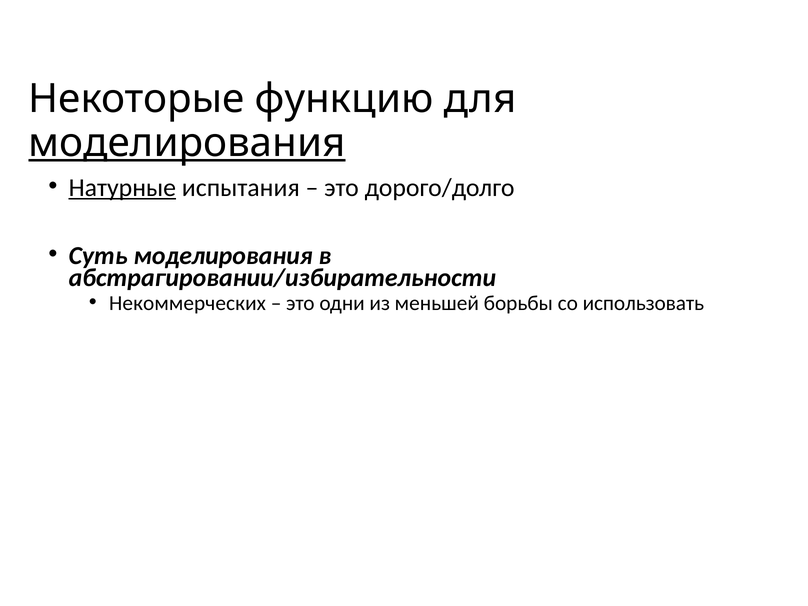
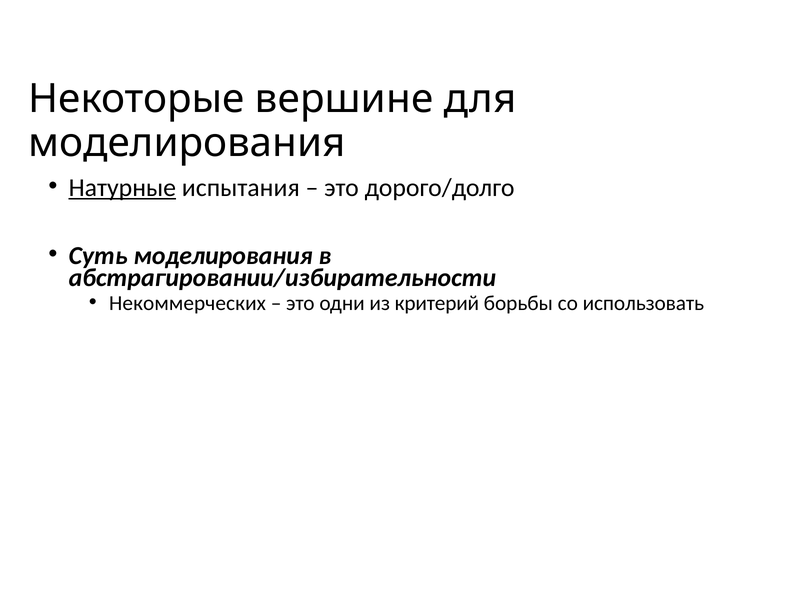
функцию: функцию -> вершине
моделирования at (187, 143) underline: present -> none
меньшей: меньшей -> критерий
